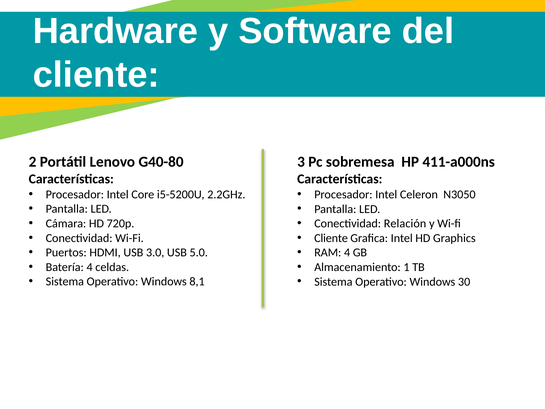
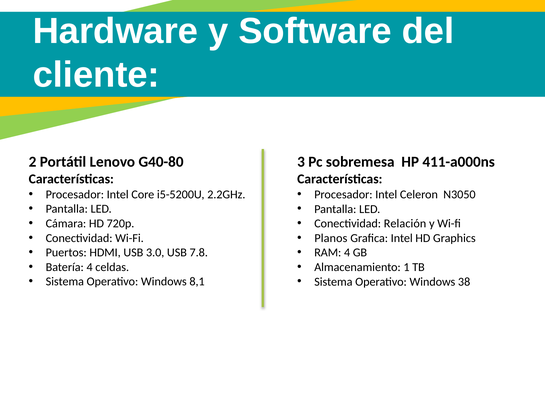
Cliente at (331, 238): Cliente -> Planos
5.0: 5.0 -> 7.8
30: 30 -> 38
